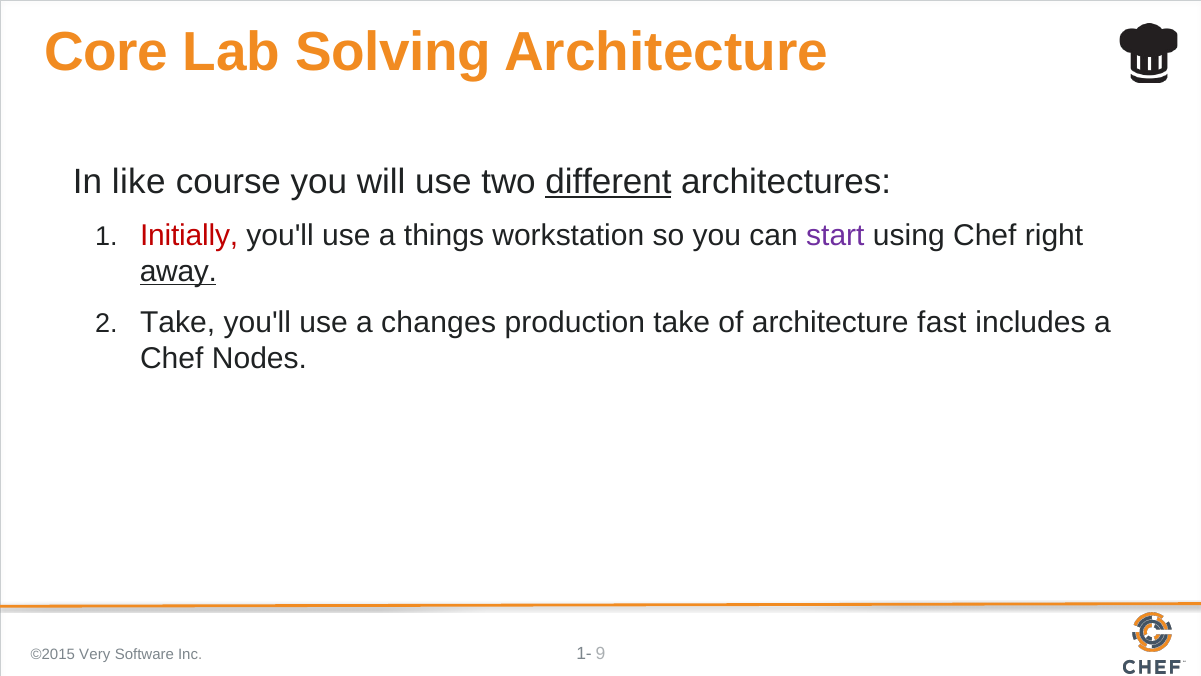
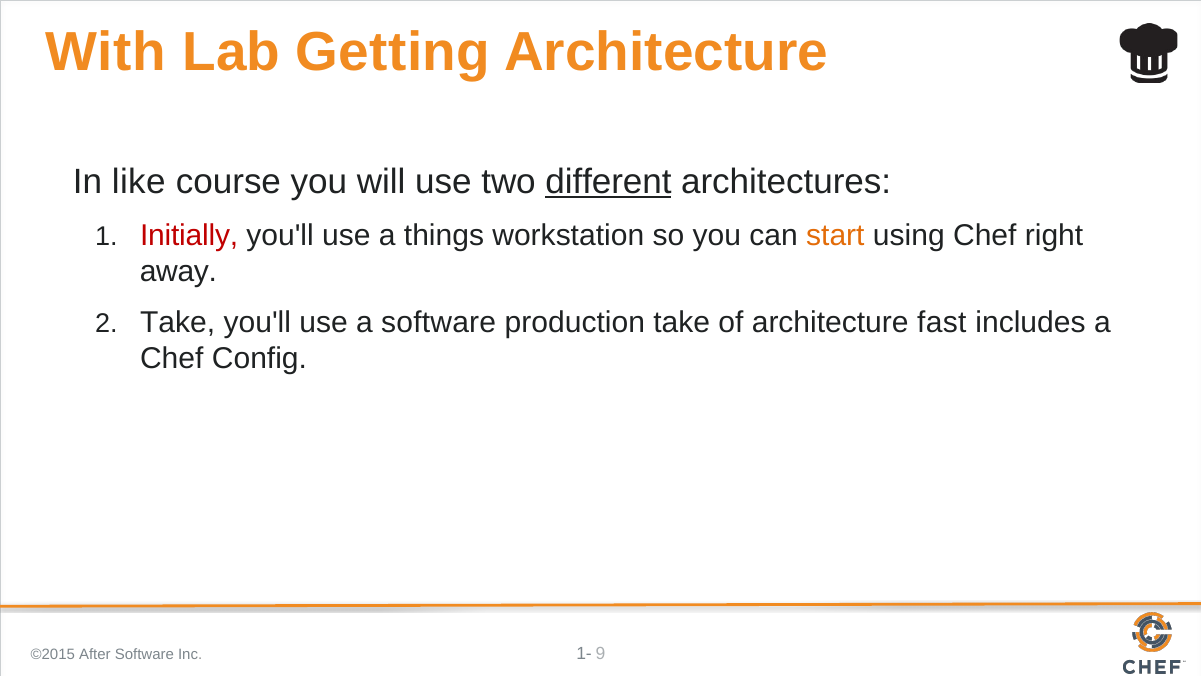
Core: Core -> With
Solving: Solving -> Getting
start colour: purple -> orange
away underline: present -> none
a changes: changes -> software
Nodes: Nodes -> Config
Very: Very -> After
